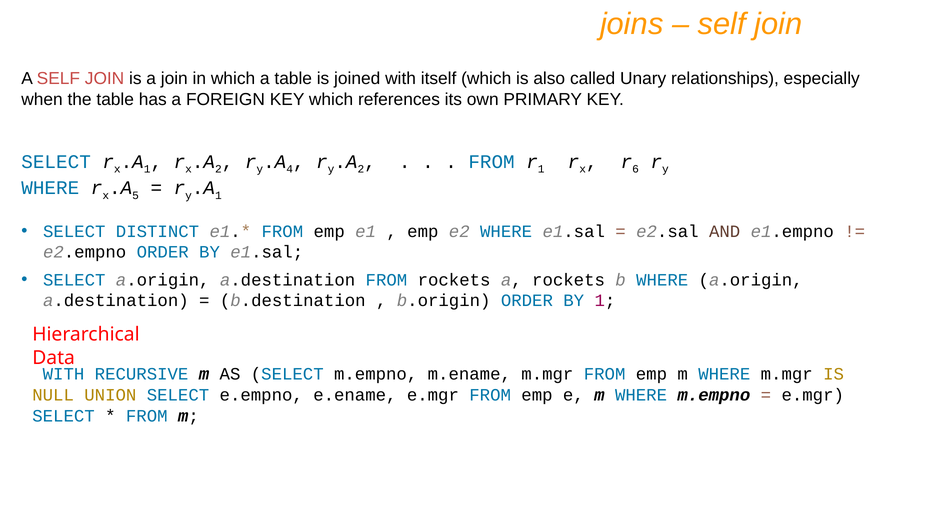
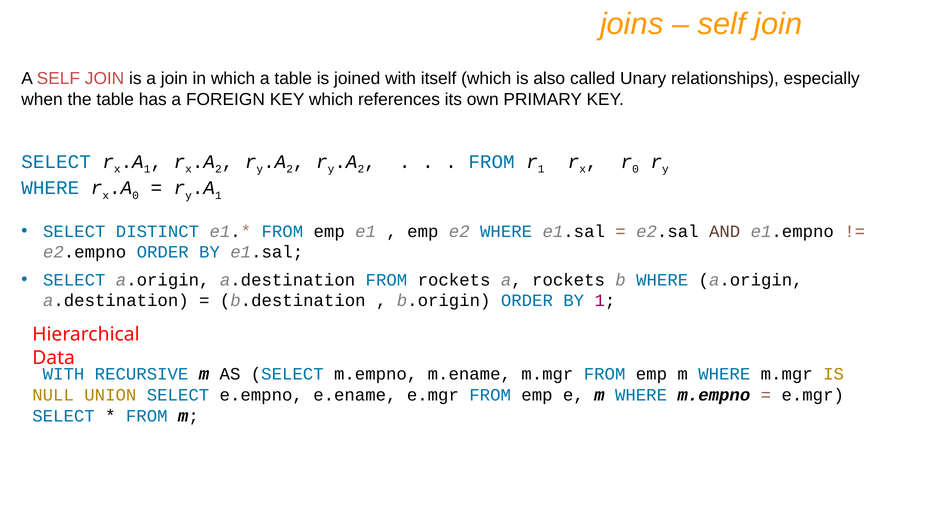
4 at (290, 169): 4 -> 2
6 at (636, 169): 6 -> 0
5 at (136, 196): 5 -> 0
